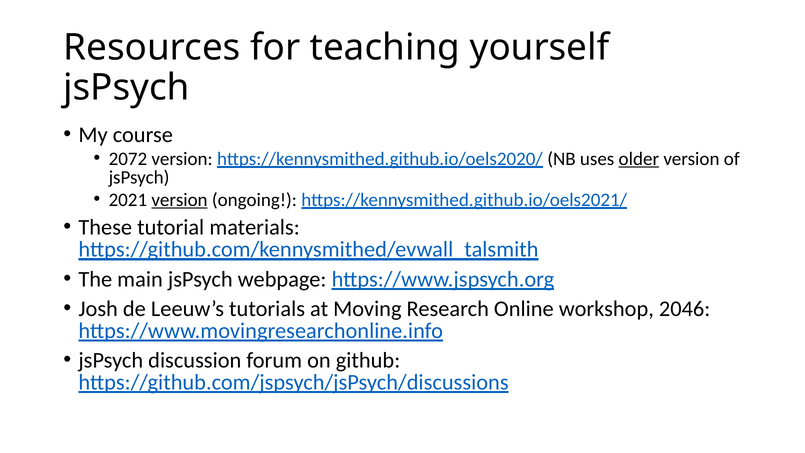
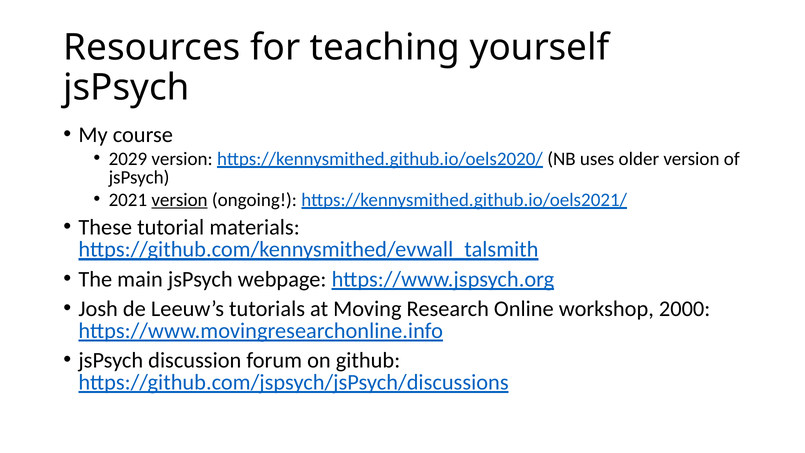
2072: 2072 -> 2029
older underline: present -> none
2046: 2046 -> 2000
